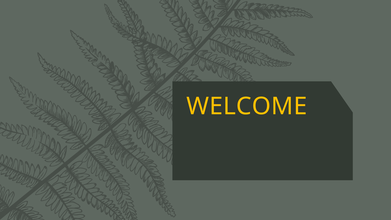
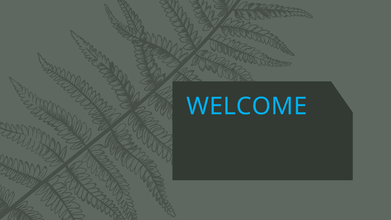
WELCOME colour: yellow -> light blue
